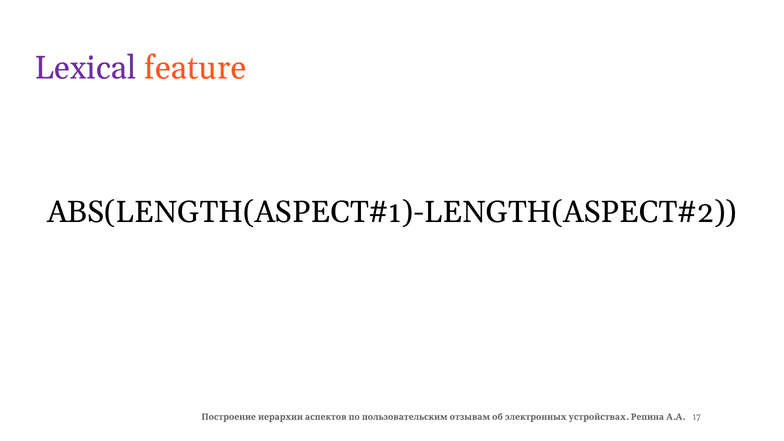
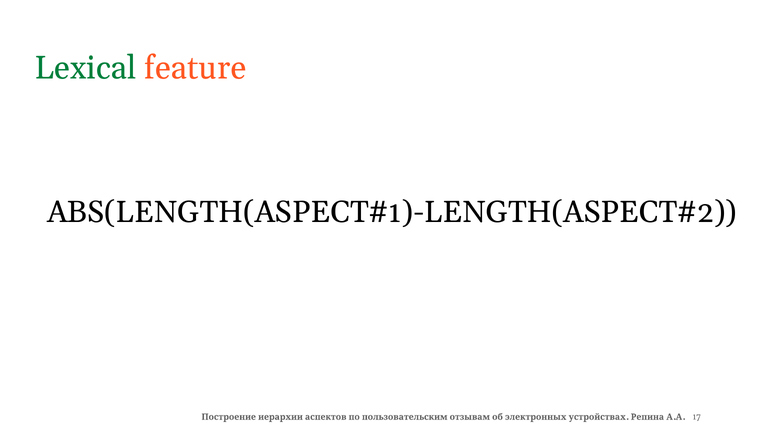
Lexical colour: purple -> green
